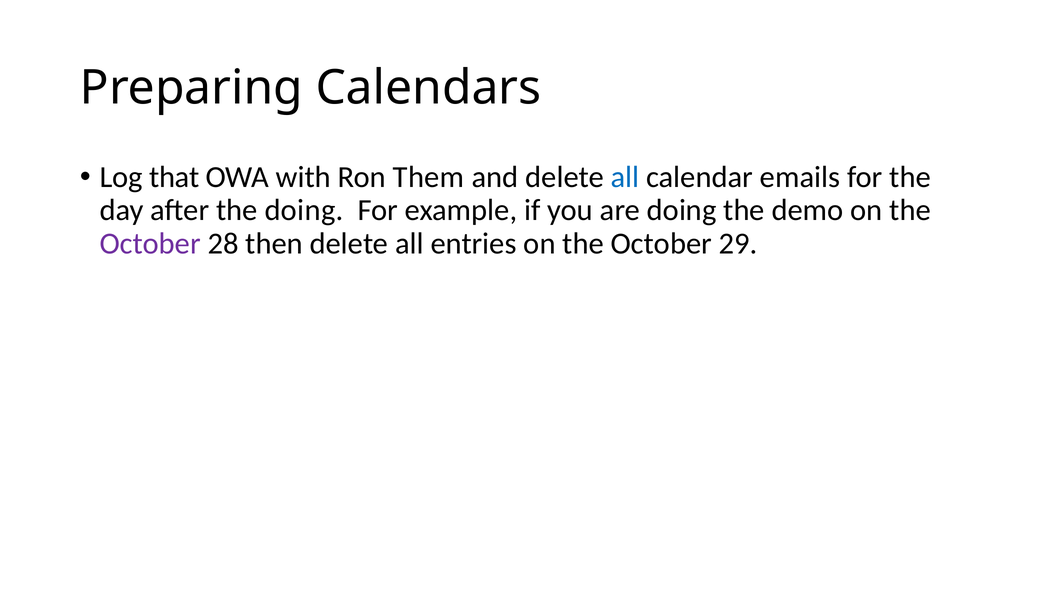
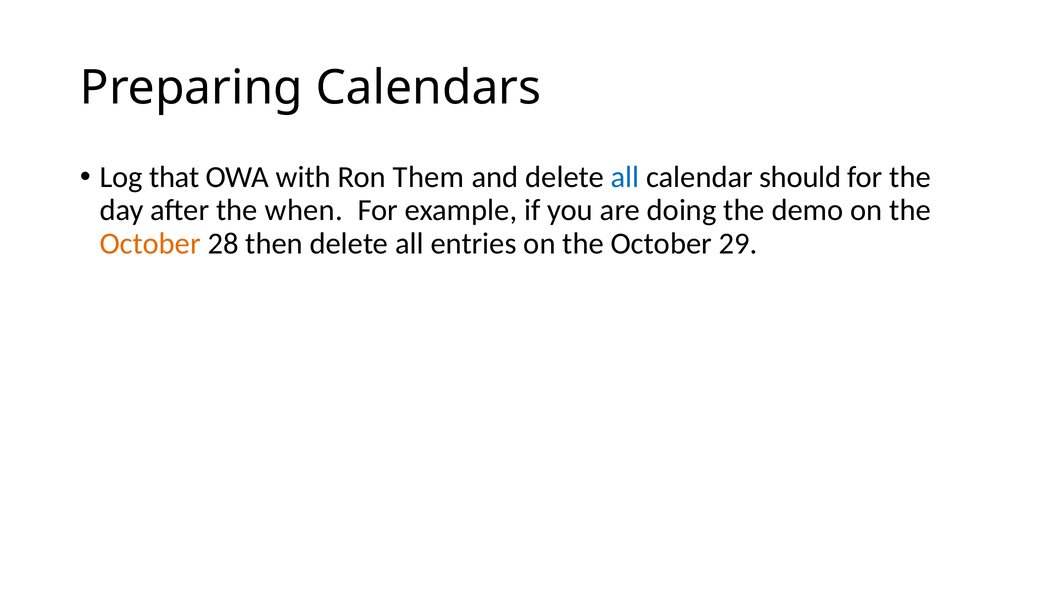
emails: emails -> should
the doing: doing -> when
October at (150, 243) colour: purple -> orange
